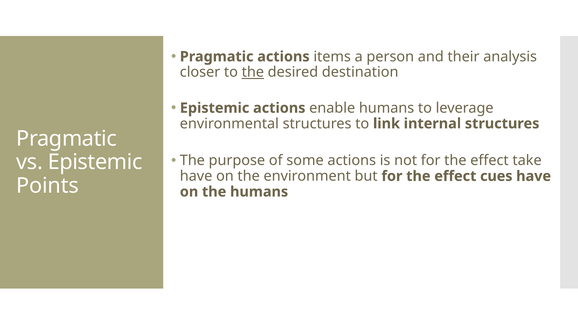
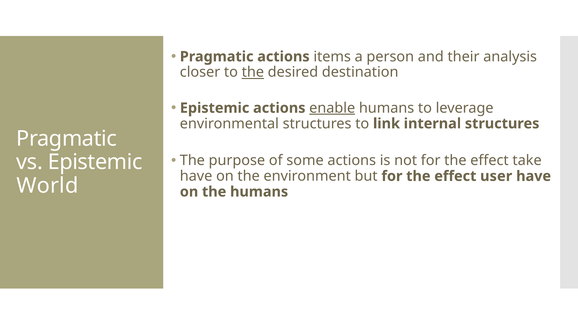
enable underline: none -> present
cues: cues -> user
Points: Points -> World
